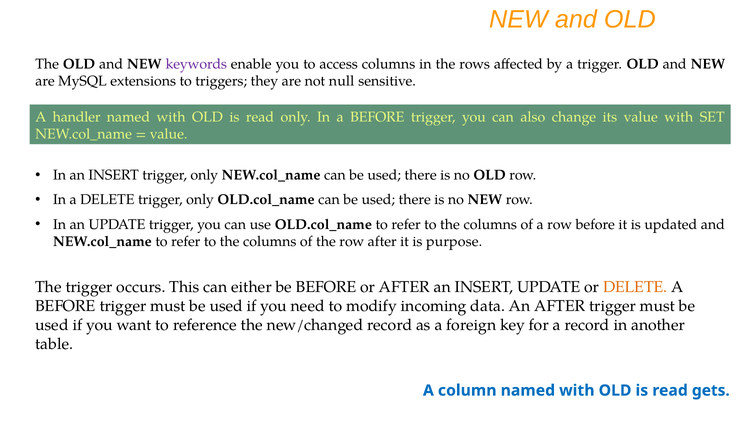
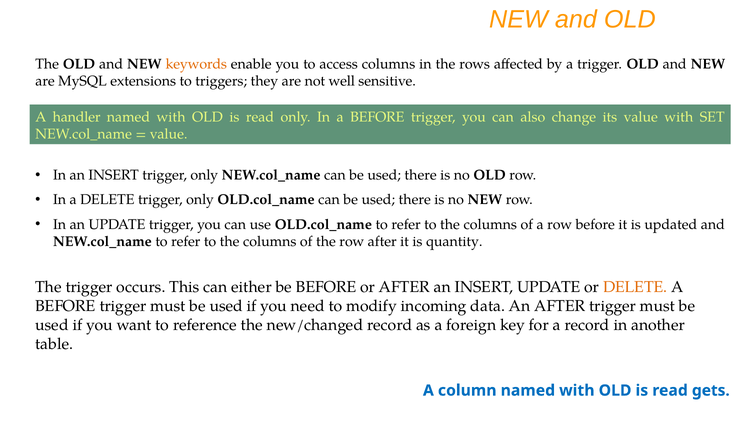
keywords colour: purple -> orange
null: null -> well
purpose: purpose -> quantity
